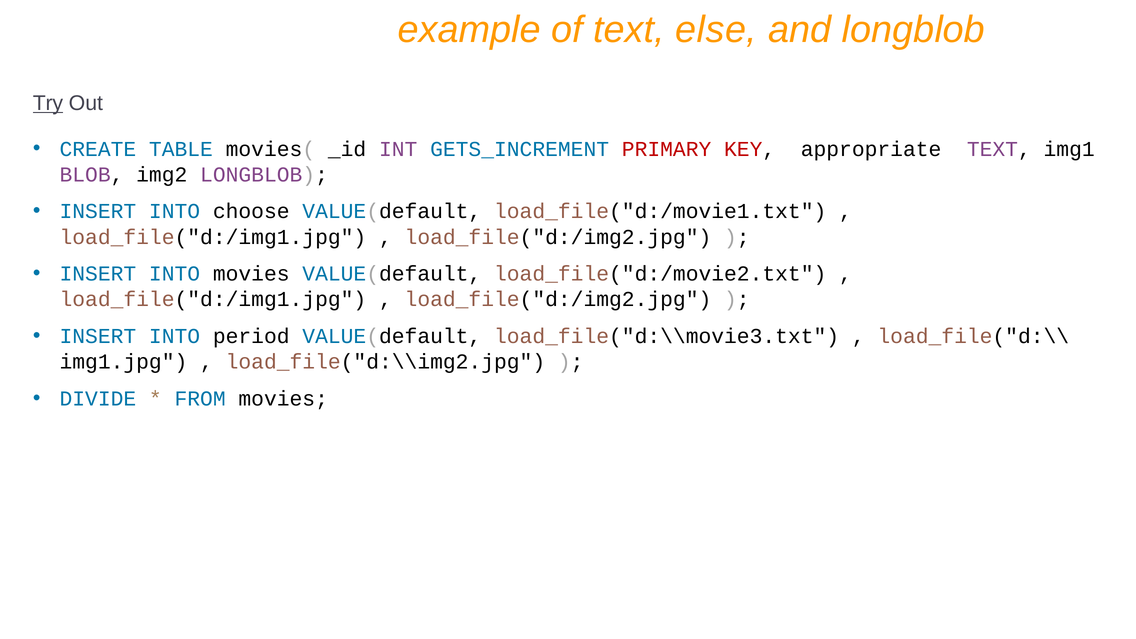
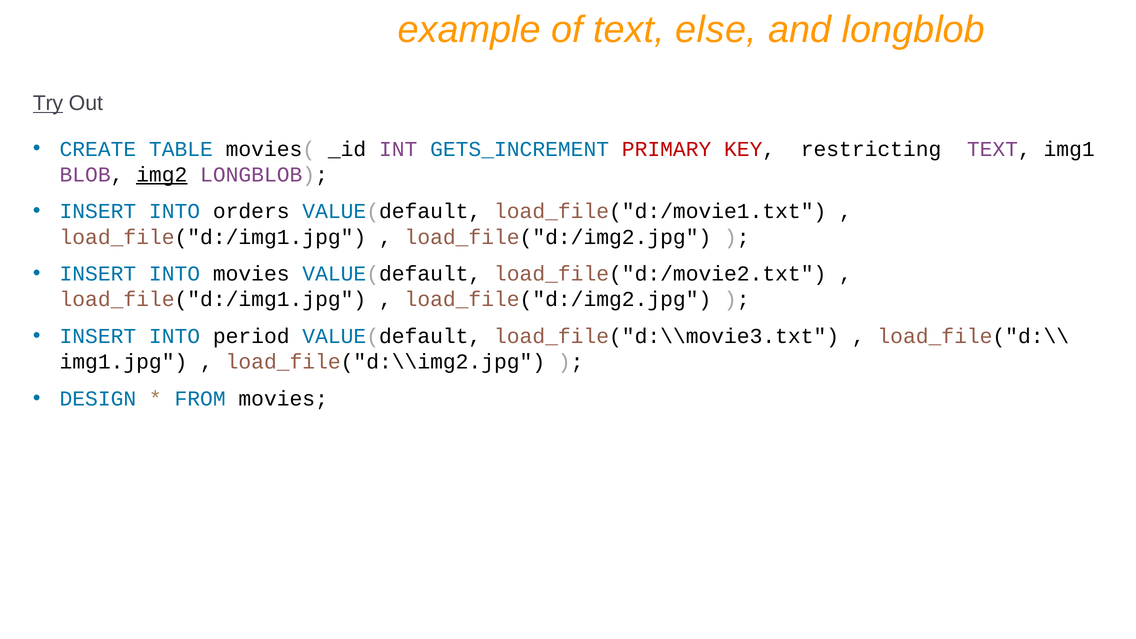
appropriate: appropriate -> restricting
img2 underline: none -> present
choose: choose -> orders
DIVIDE: DIVIDE -> DESIGN
